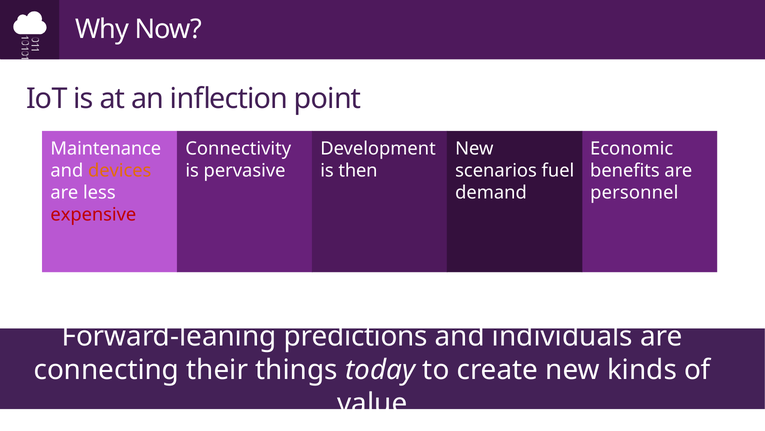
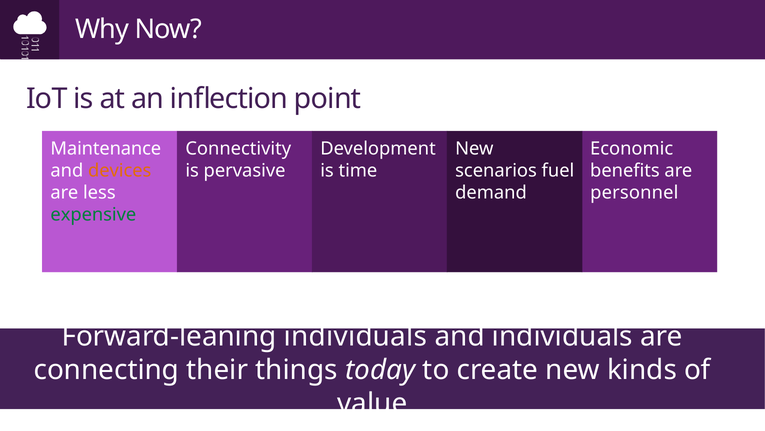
then: then -> time
expensive colour: red -> green
Forward-leaning predictions: predictions -> individuals
